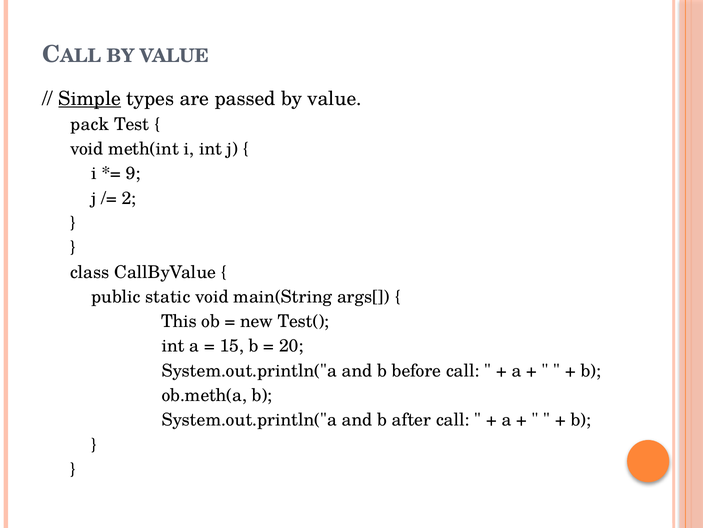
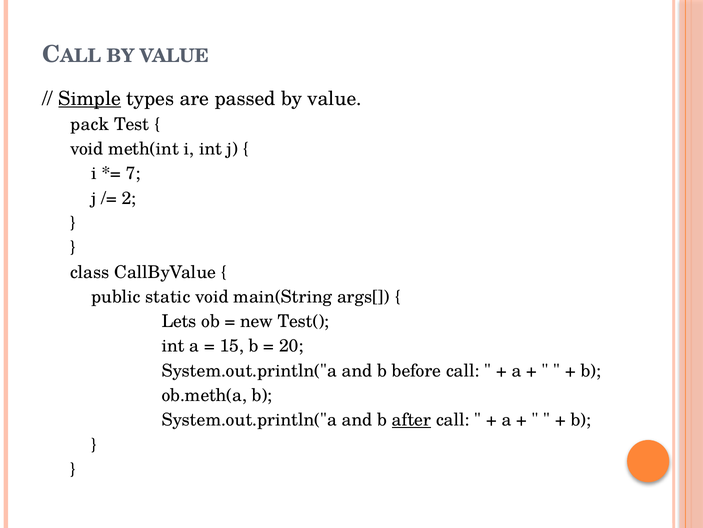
9: 9 -> 7
This: This -> Lets
after underline: none -> present
